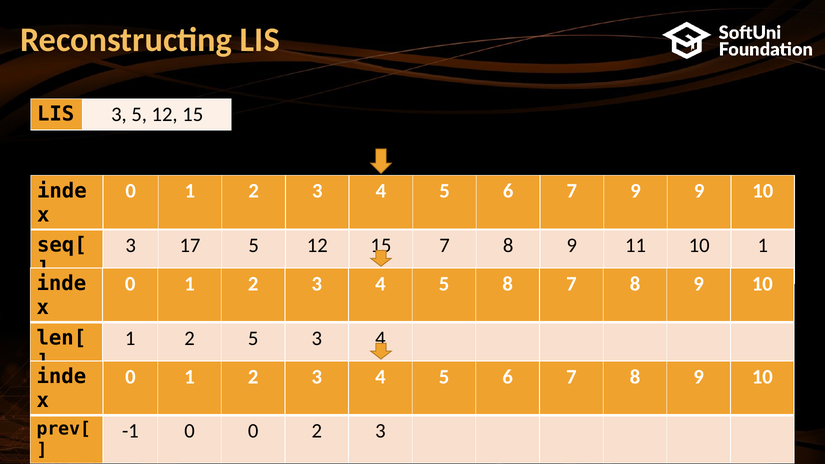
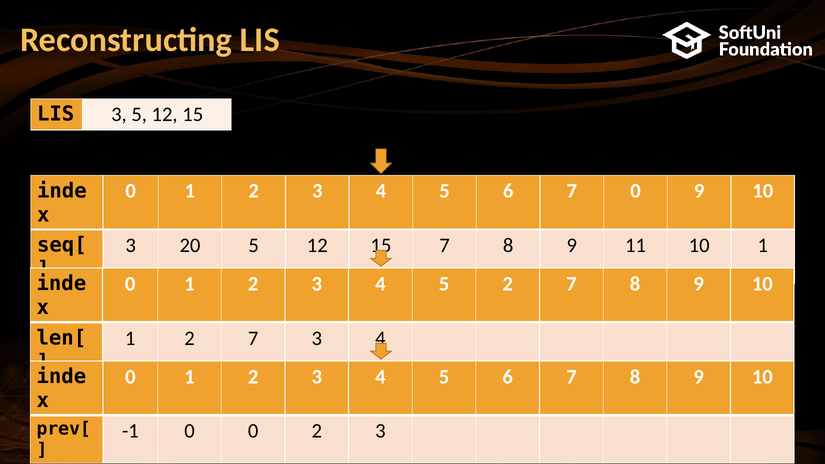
7 9: 9 -> 0
17: 17 -> 20
5 8: 8 -> 2
1 2 5: 5 -> 7
